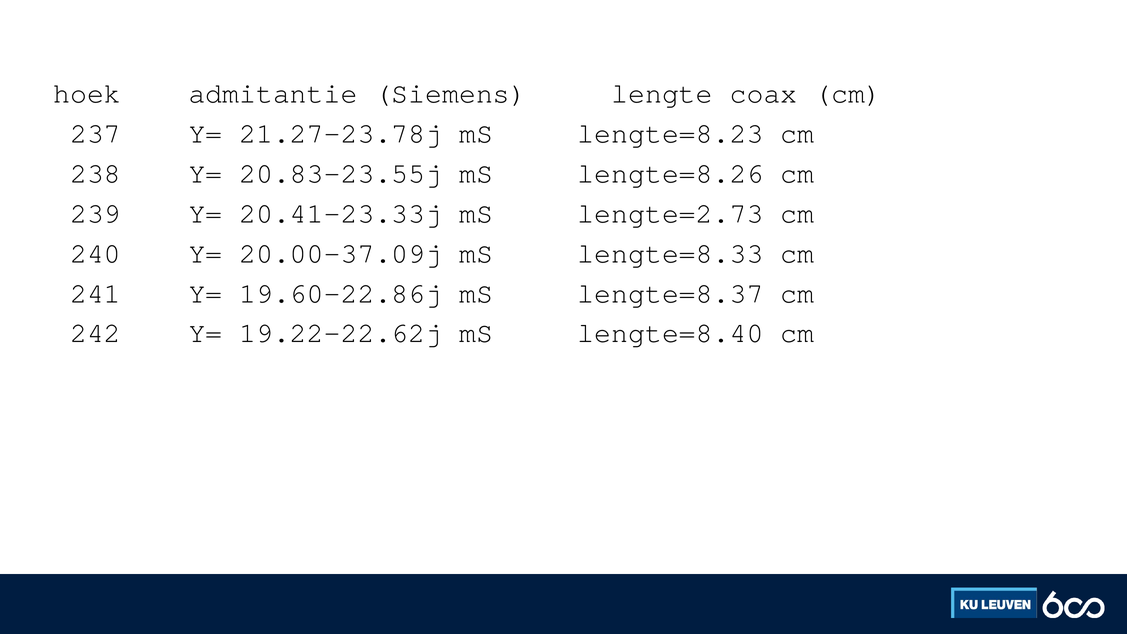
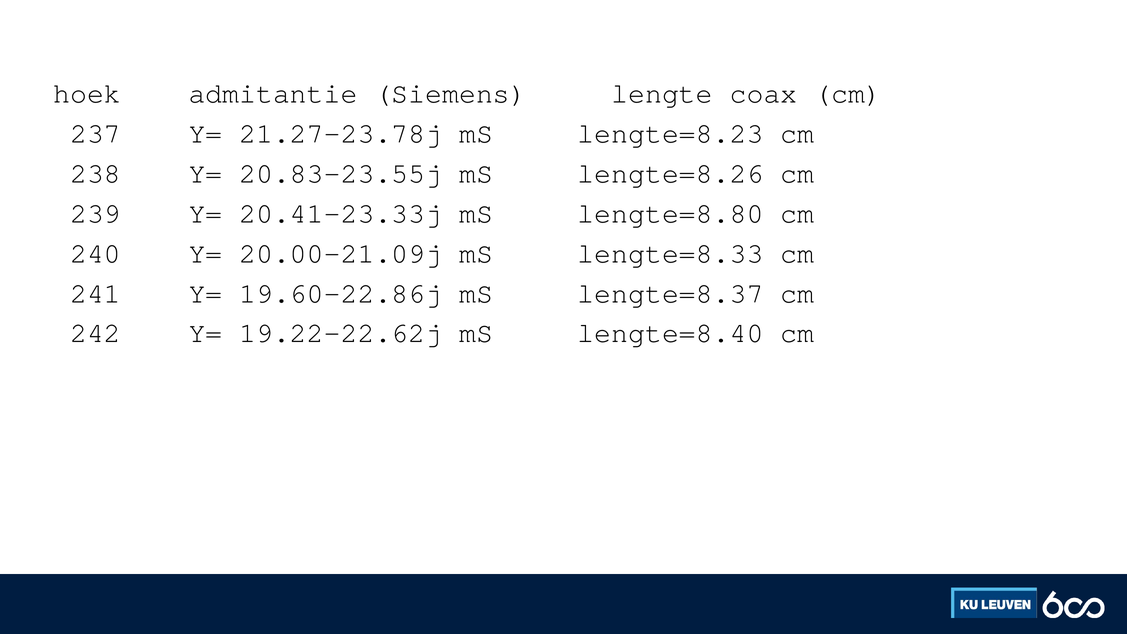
lengte=2.73: lengte=2.73 -> lengte=8.80
20.00-37.09j: 20.00-37.09j -> 20.00-21.09j
